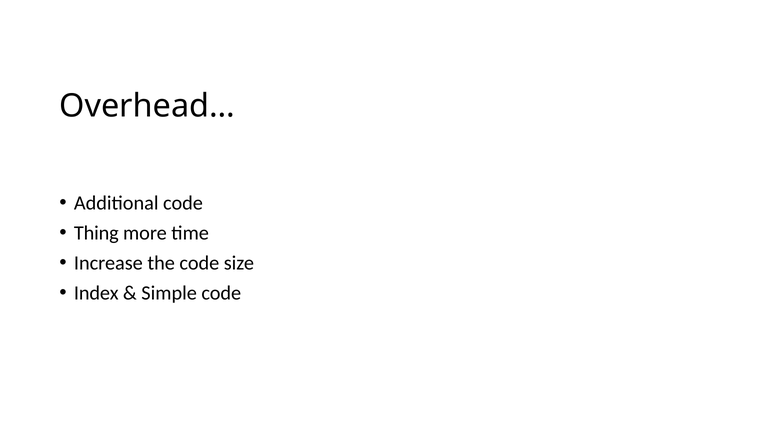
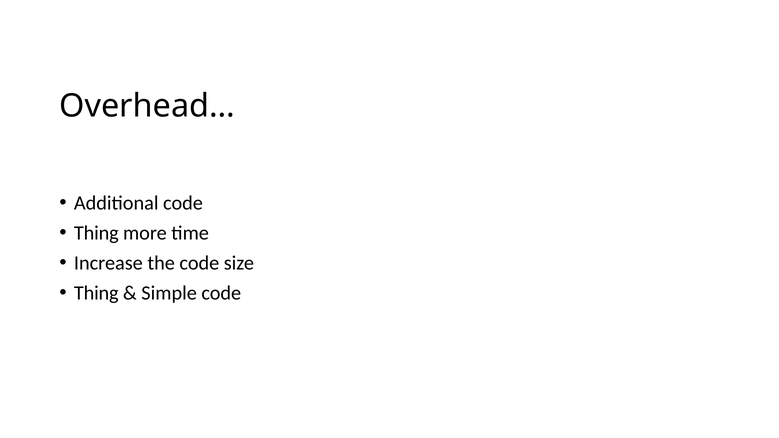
Index at (96, 293): Index -> Thing
